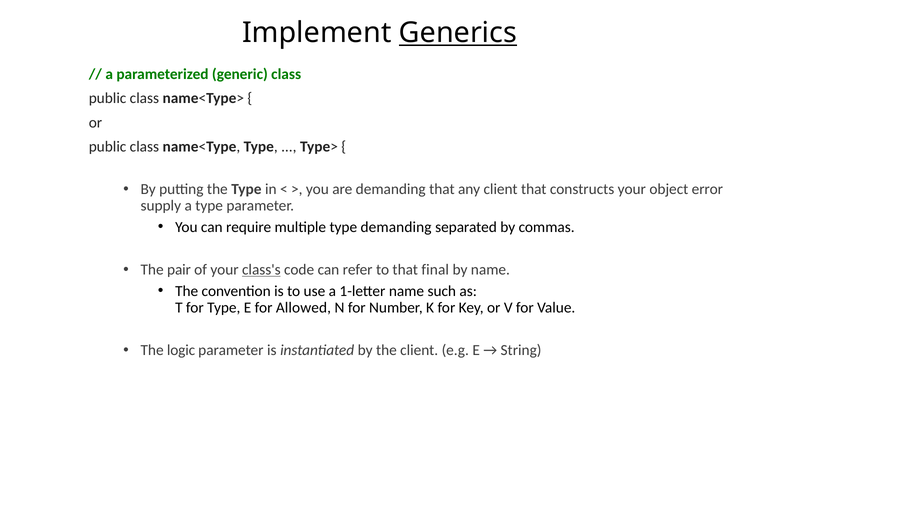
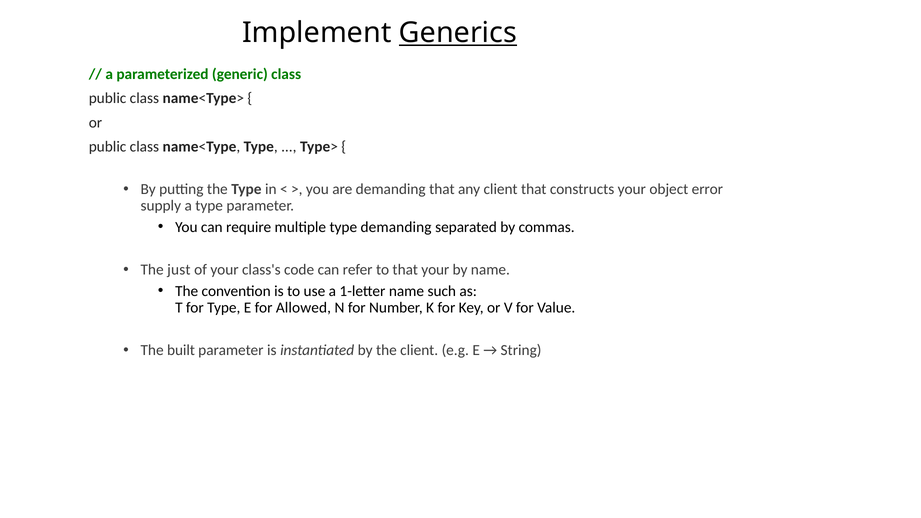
pair: pair -> just
class's underline: present -> none
that final: final -> your
logic: logic -> built
